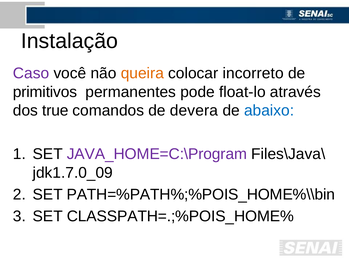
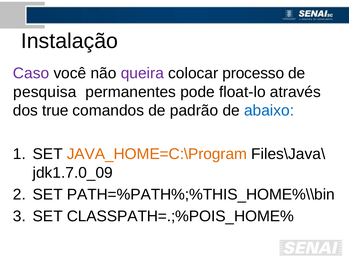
queira colour: orange -> purple
incorreto: incorreto -> processo
primitivos: primitivos -> pesquisa
devera: devera -> padrão
JAVA_HOME=C:\Program colour: purple -> orange
PATH=%PATH%;%POIS_HOME%\\bin: PATH=%PATH%;%POIS_HOME%\\bin -> PATH=%PATH%;%THIS_HOME%\\bin
